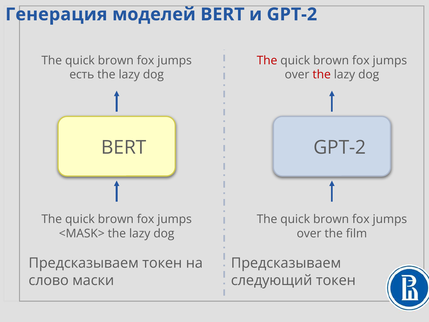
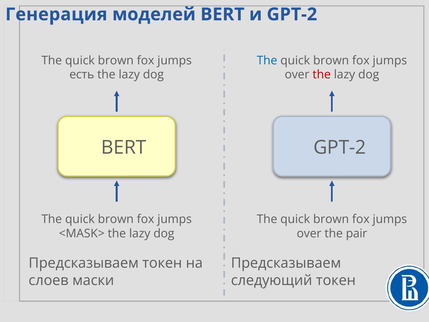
The at (267, 60) colour: red -> blue
film: film -> pair
слово: слово -> слоев
